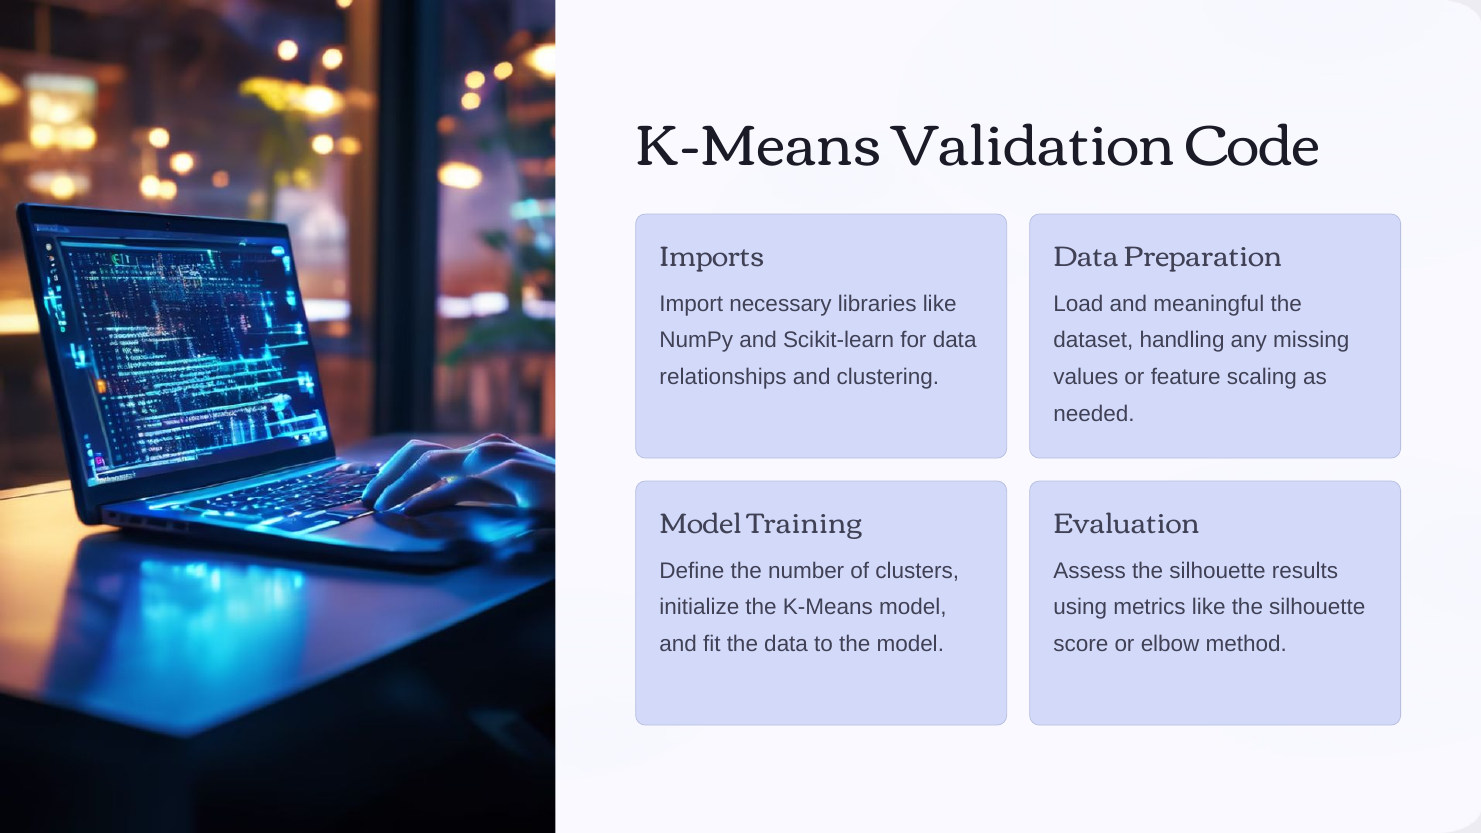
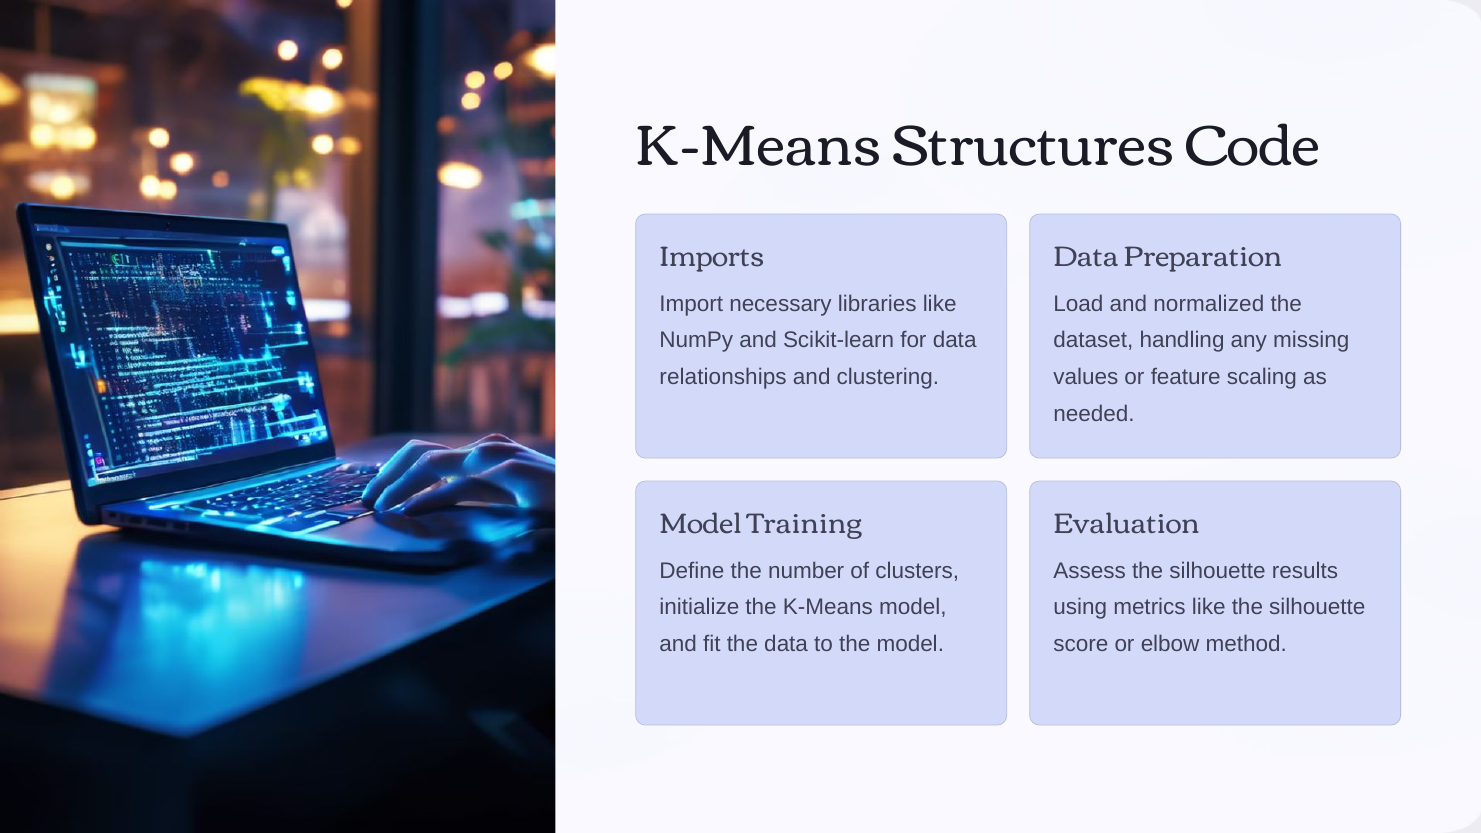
Validation: Validation -> Structures
meaningful: meaningful -> normalized
